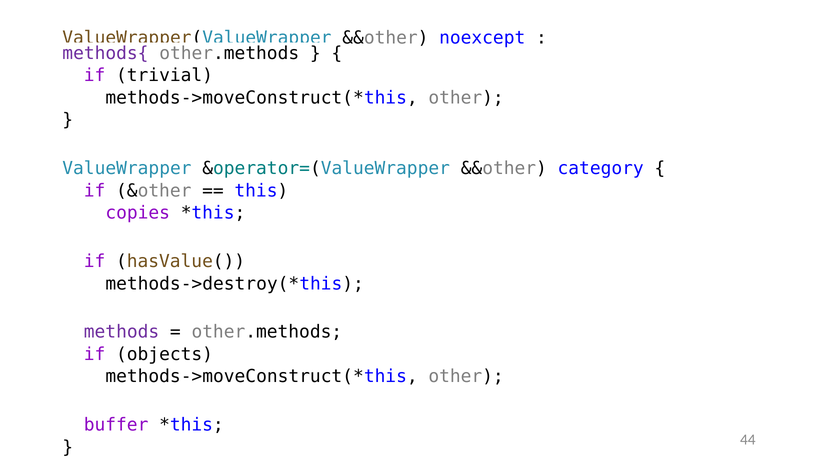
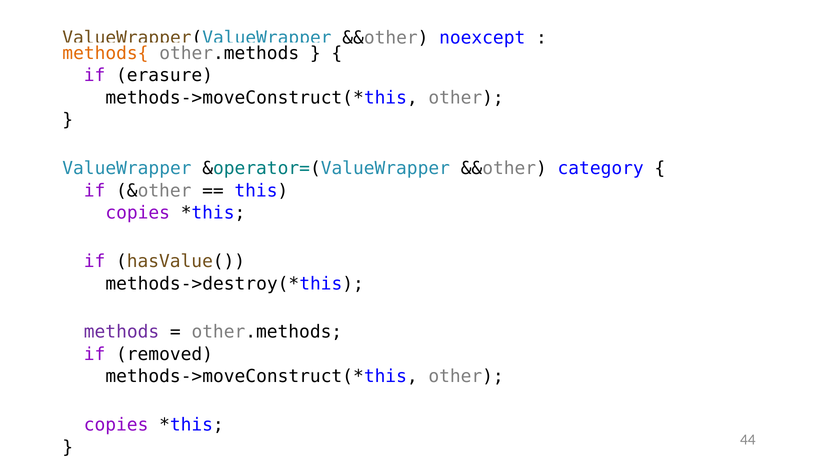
methods{ colour: purple -> orange
trivial: trivial -> erasure
objects: objects -> removed
buffer at (116, 425): buffer -> copies
